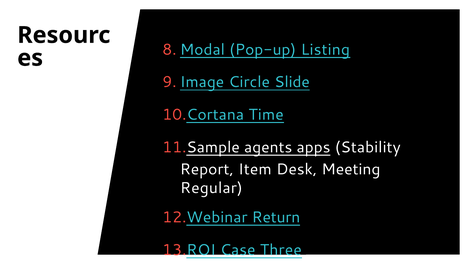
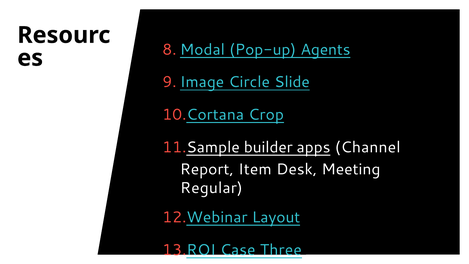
Listing: Listing -> Agents
Time: Time -> Crop
agents: agents -> builder
Stability: Stability -> Channel
Return: Return -> Layout
